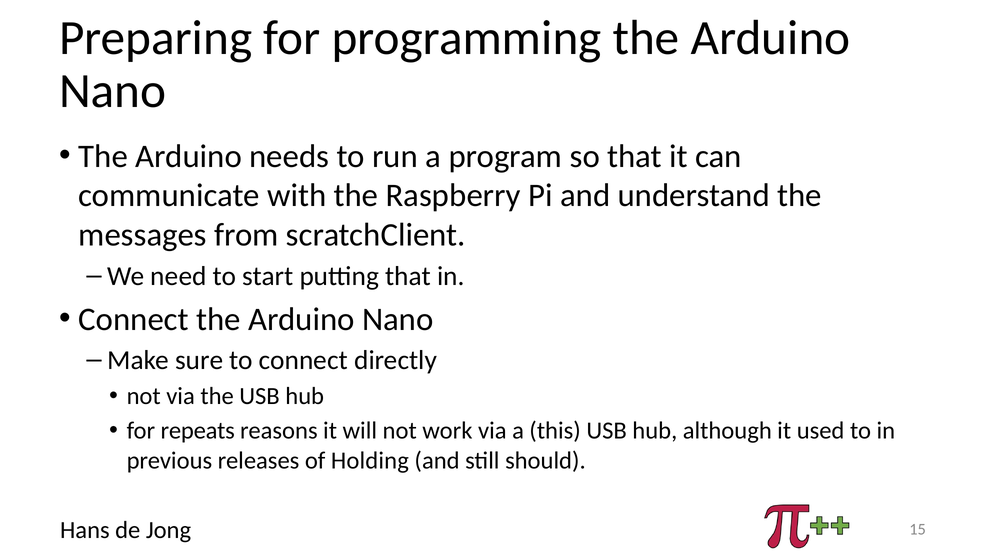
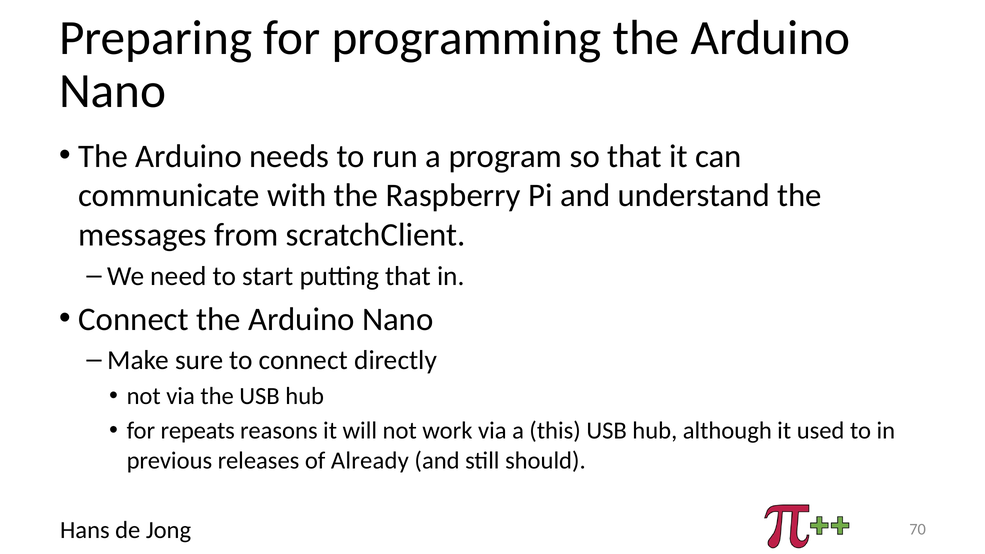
Holding: Holding -> Already
15: 15 -> 70
